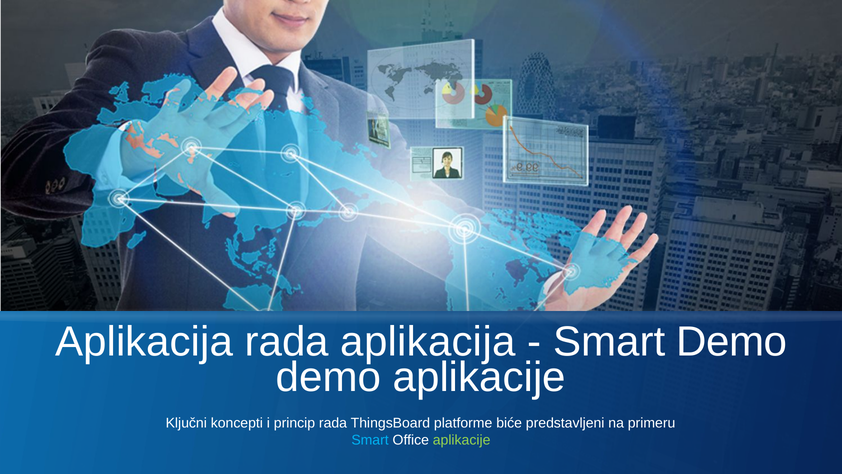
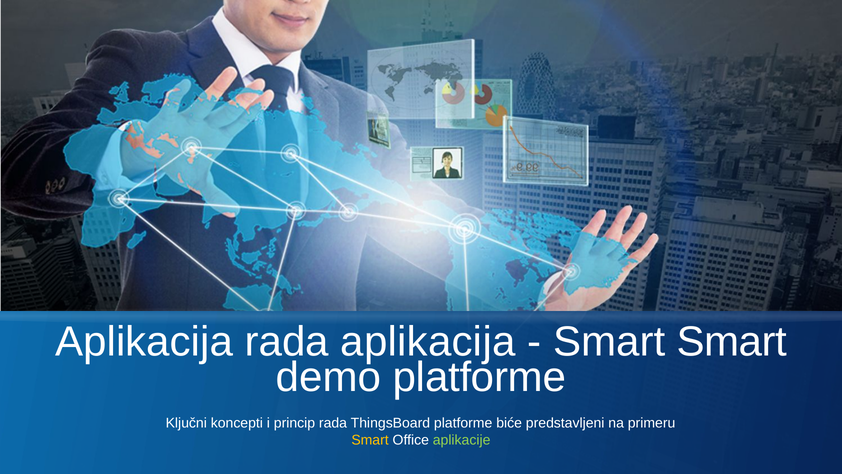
Smart Demo: Demo -> Smart
demo aplikacije: aplikacije -> platforme
Smart at (370, 440) colour: light blue -> yellow
